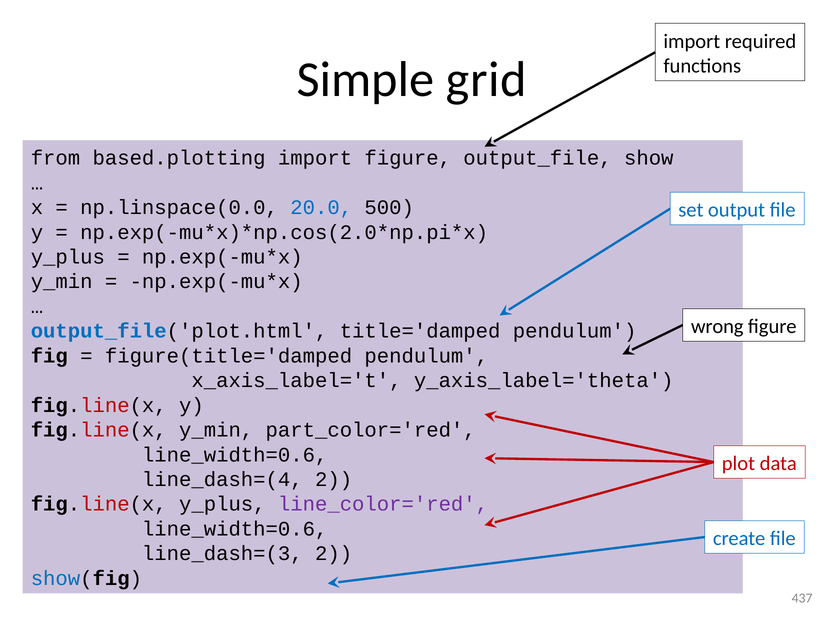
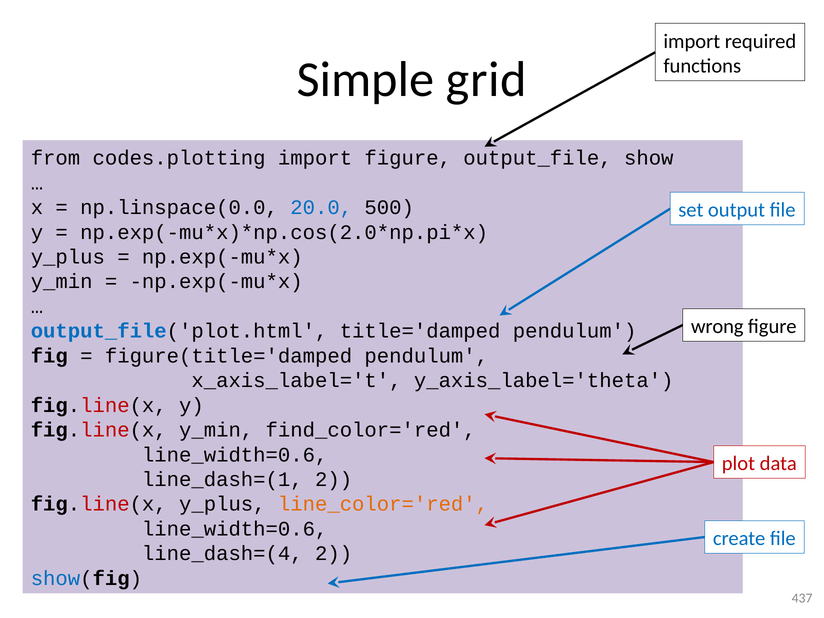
based.plotting: based.plotting -> codes.plotting
part_color='red: part_color='red -> find_color='red
line_dash=(4: line_dash=(4 -> line_dash=(1
line_color='red colour: purple -> orange
line_dash=(3: line_dash=(3 -> line_dash=(4
